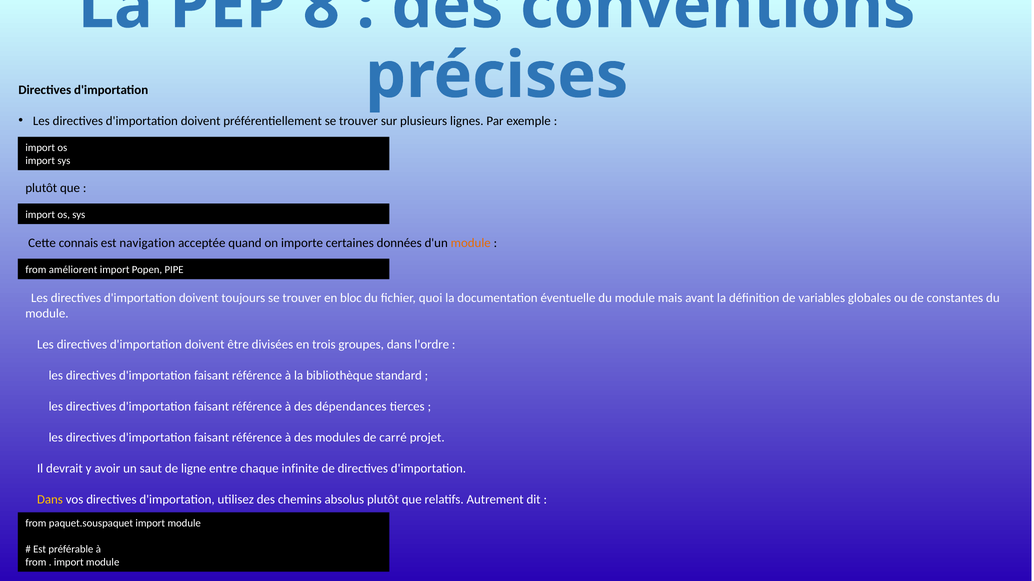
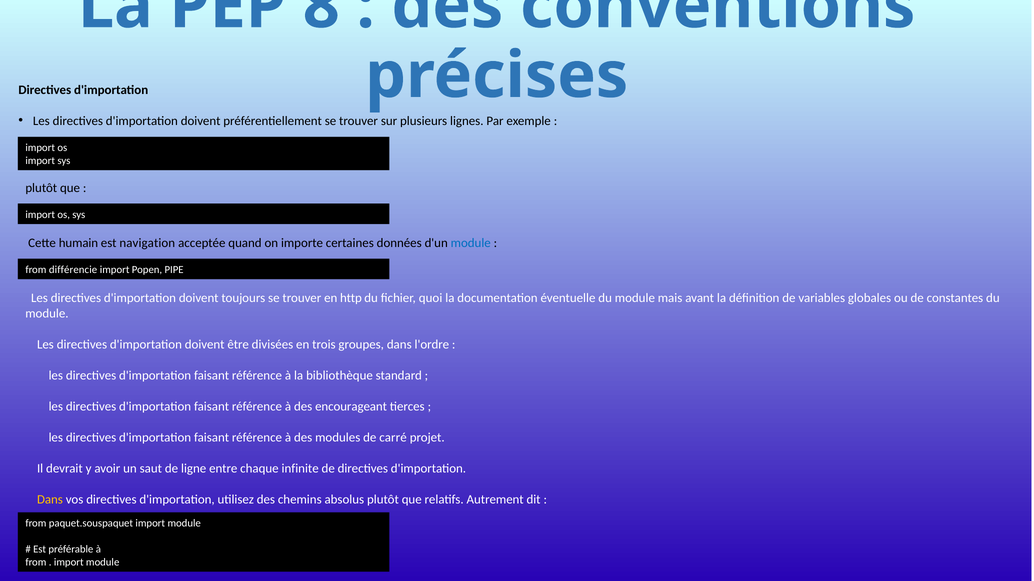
connais: connais -> humain
module at (471, 243) colour: orange -> blue
améliorent: améliorent -> différencie
bloc: bloc -> http
dépendances: dépendances -> encourageant
